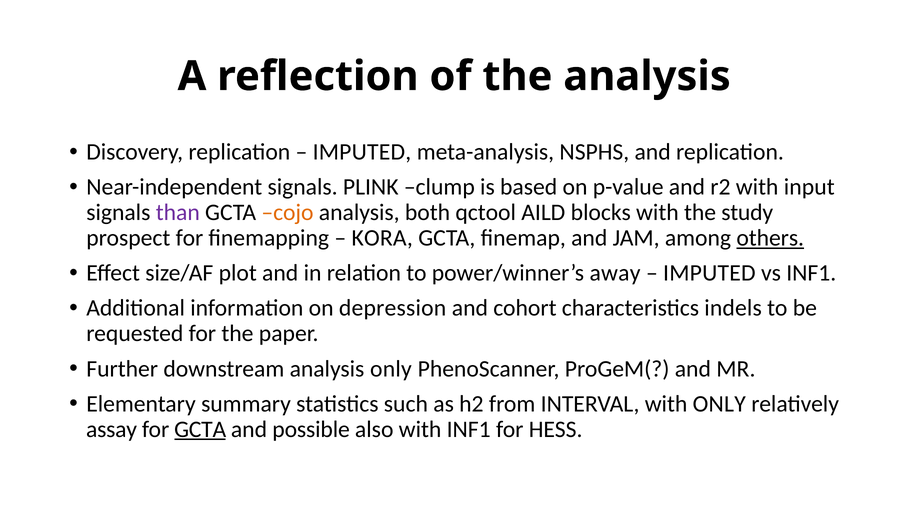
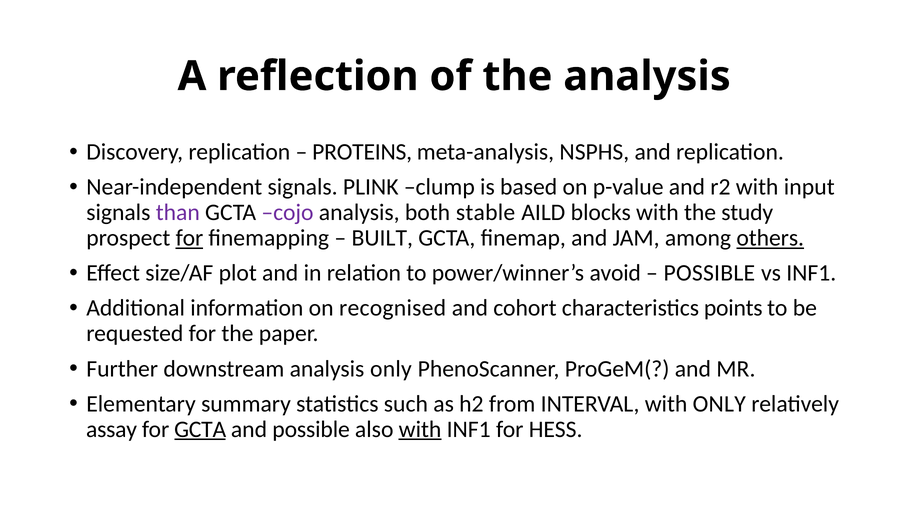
IMPUTED at (362, 152): IMPUTED -> PROTEINS
cojo colour: orange -> purple
qctool: qctool -> stable
for at (189, 238) underline: none -> present
KORA: KORA -> BUILT
away: away -> avoid
IMPUTED at (709, 273): IMPUTED -> POSSIBLE
depression: depression -> recognised
indels: indels -> points
with at (420, 429) underline: none -> present
